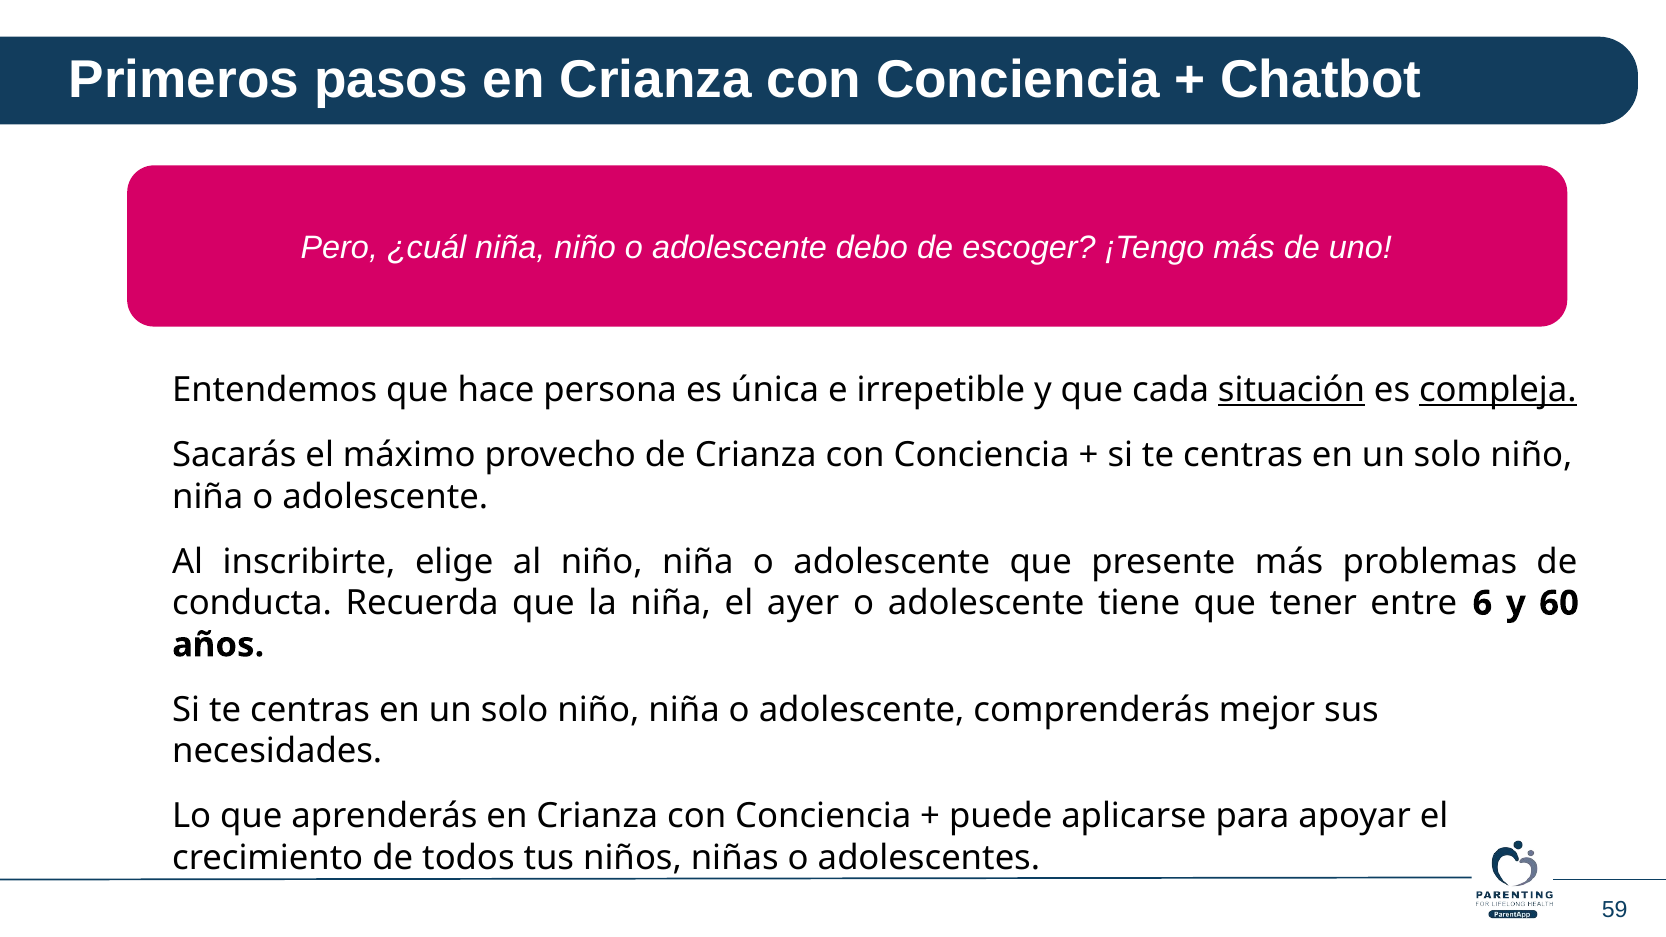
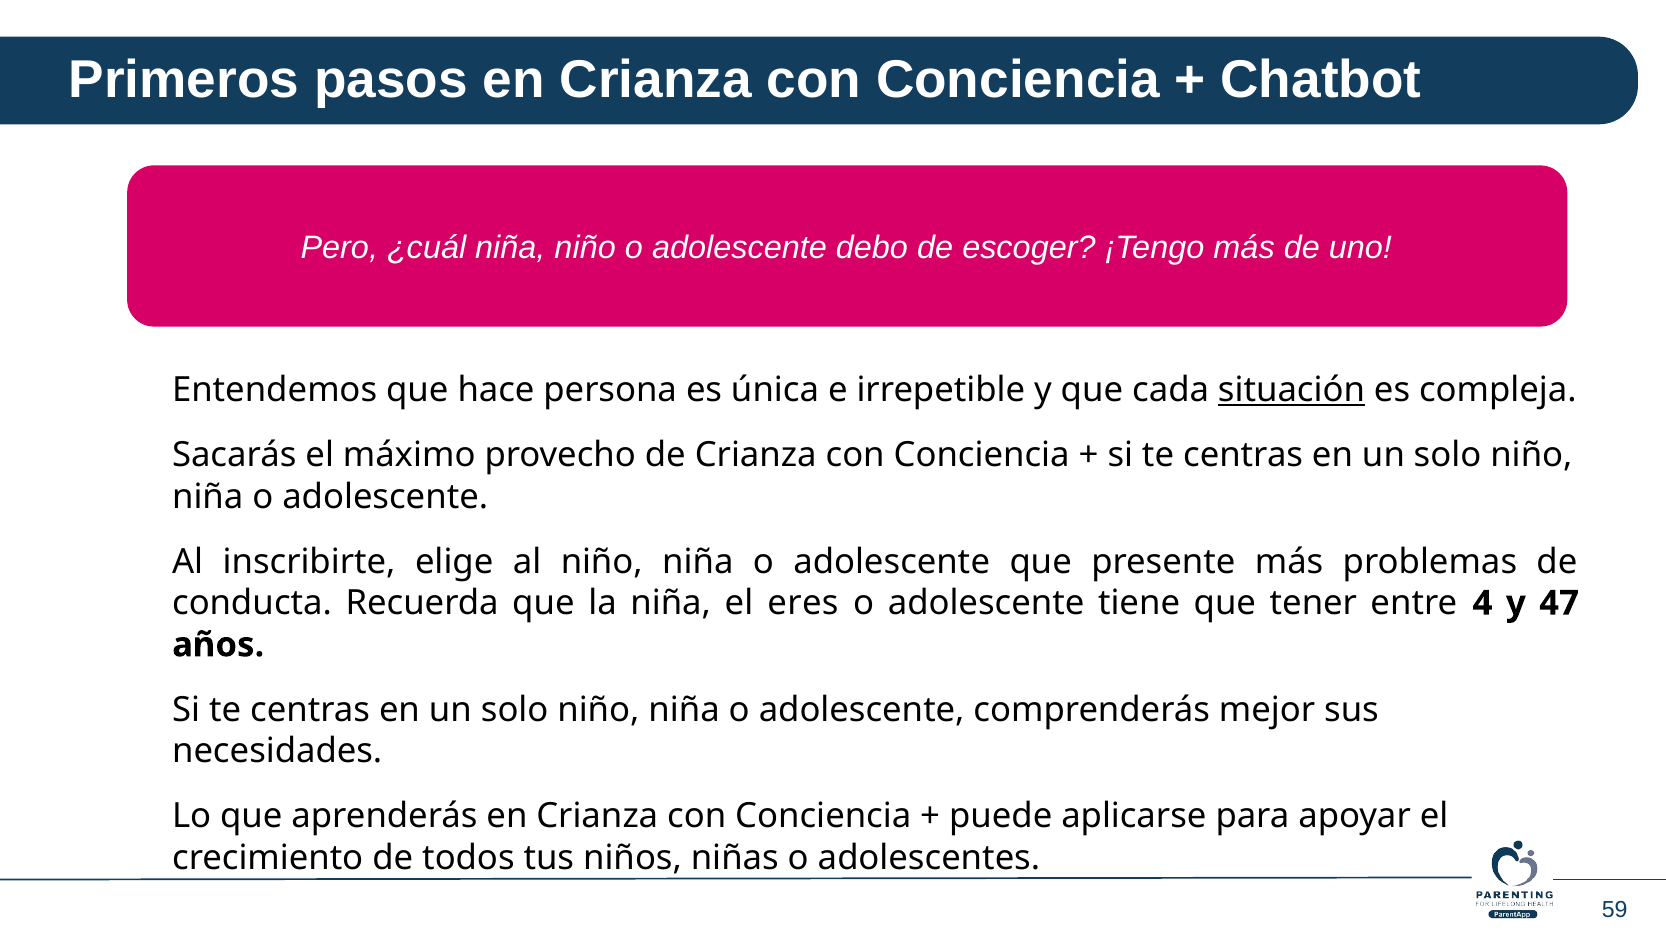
compleja underline: present -> none
ayer: ayer -> eres
6: 6 -> 4
60: 60 -> 47
